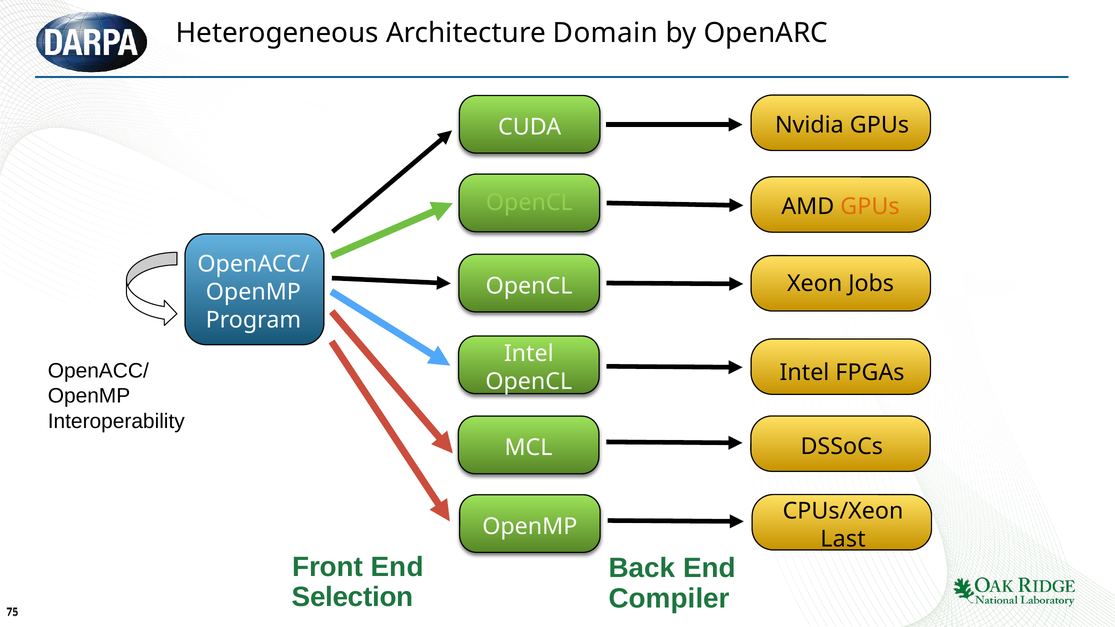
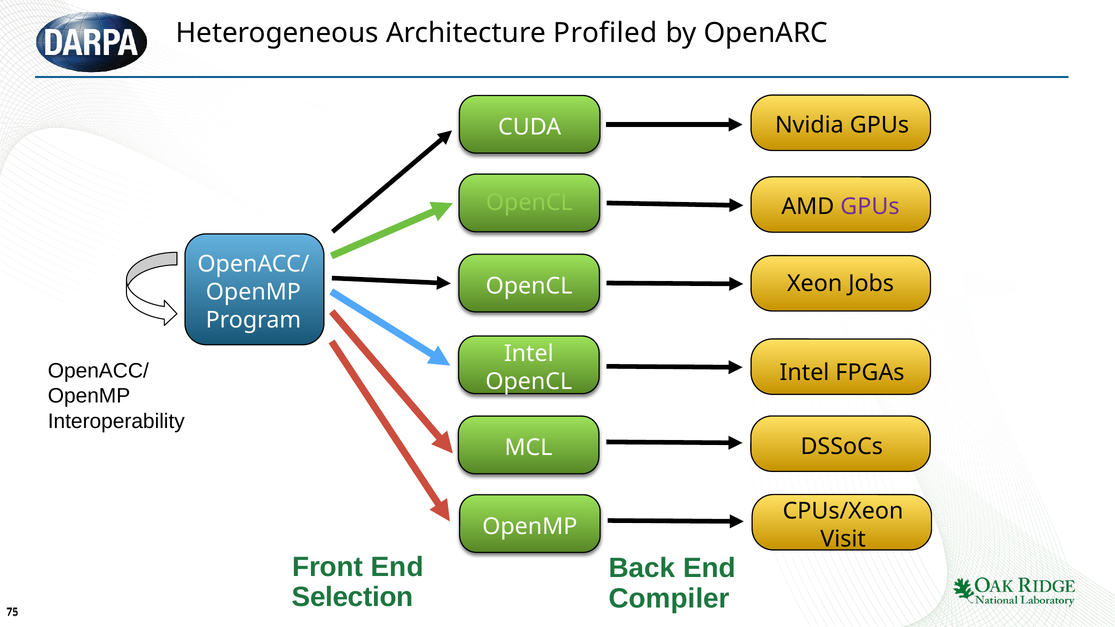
Domain: Domain -> Profiled
GPUs at (870, 207) colour: orange -> purple
Last: Last -> Visit
